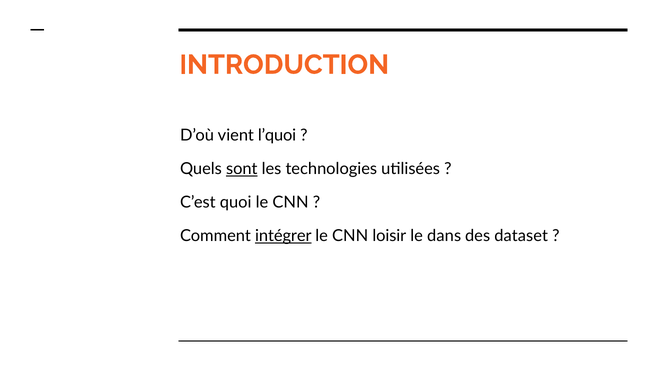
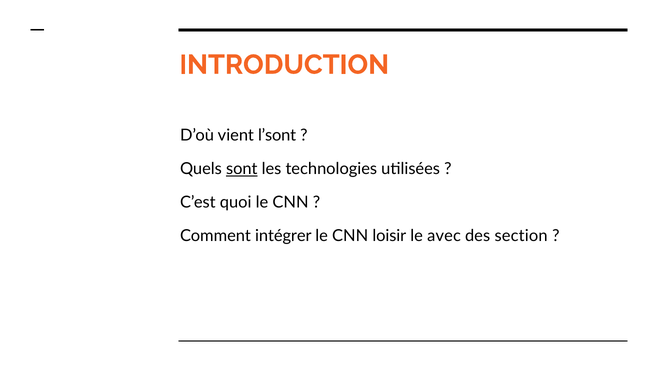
l’quoi: l’quoi -> l’sont
intégrer underline: present -> none
dans: dans -> avec
dataset: dataset -> section
